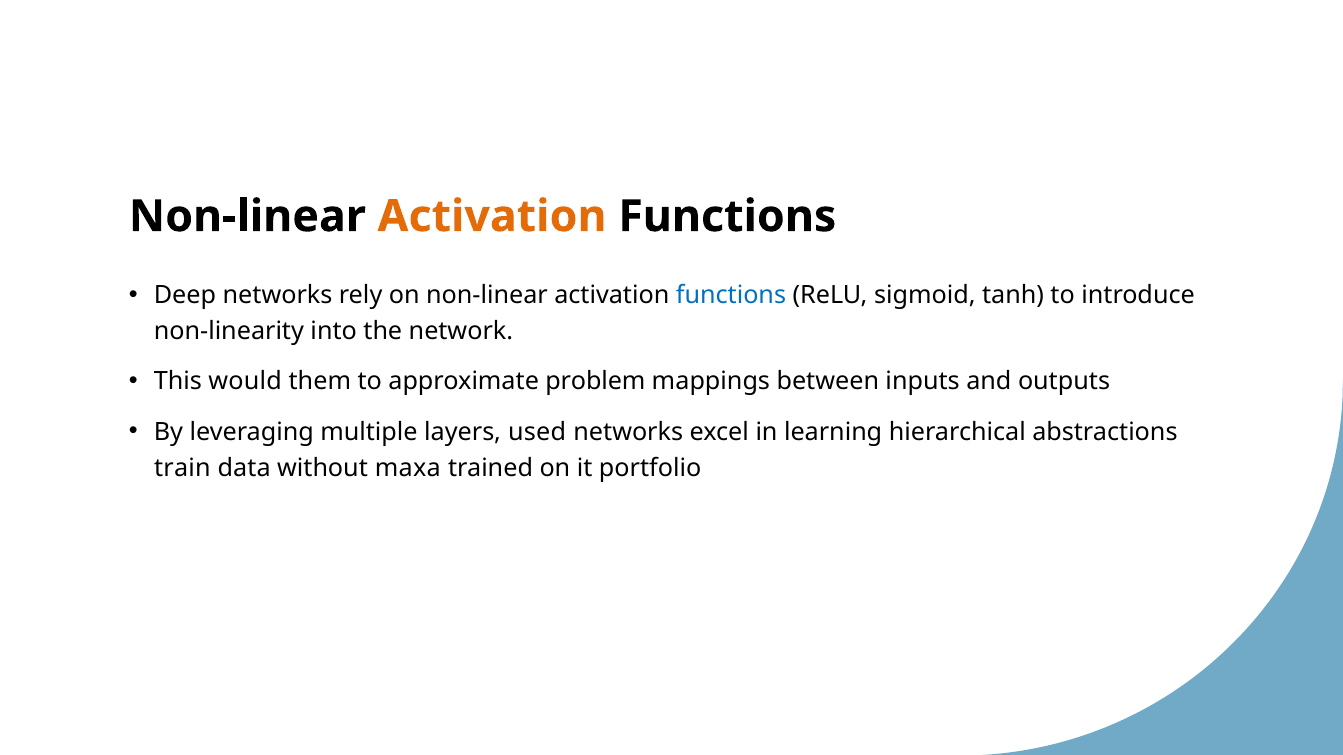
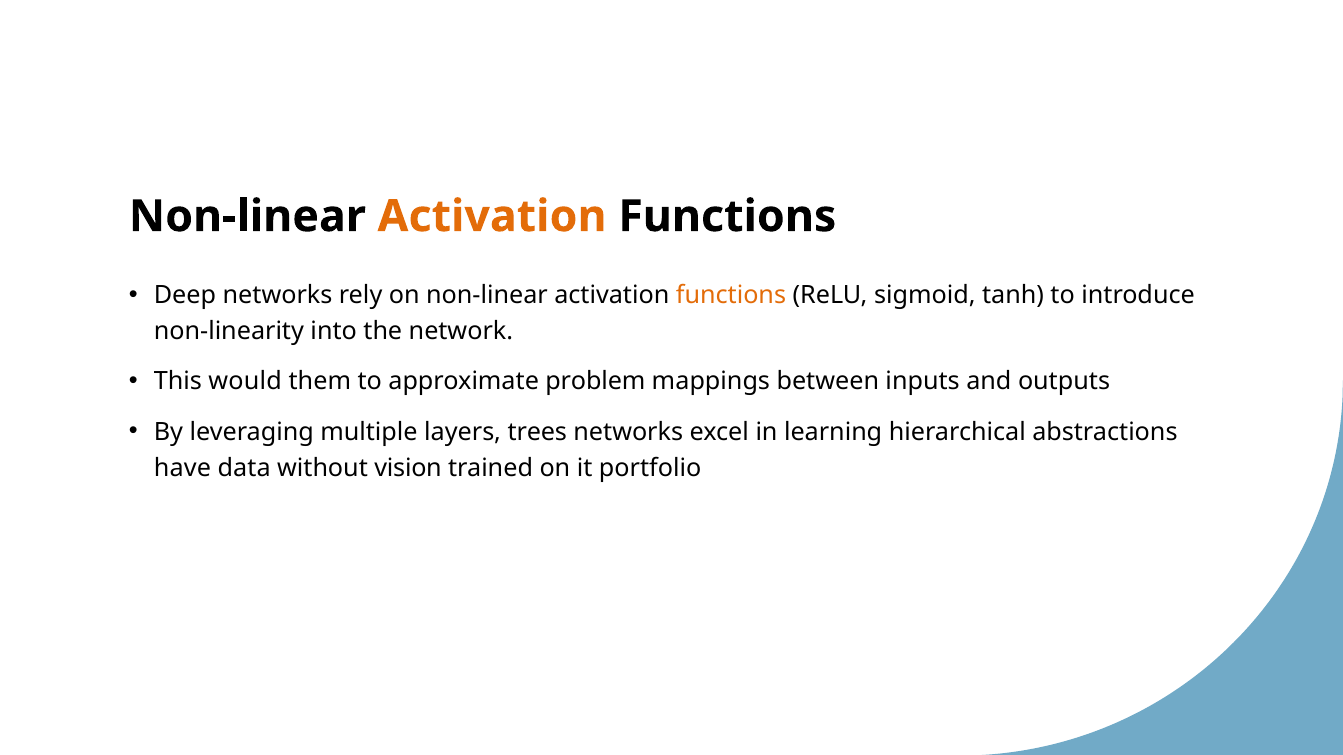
functions at (731, 295) colour: blue -> orange
used: used -> trees
train: train -> have
maxa: maxa -> vision
